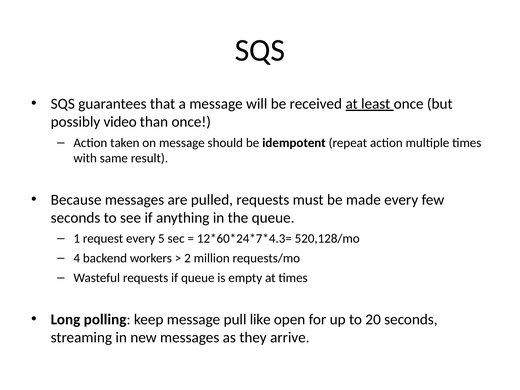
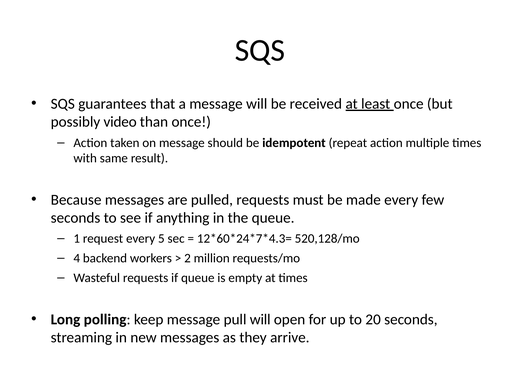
pull like: like -> will
